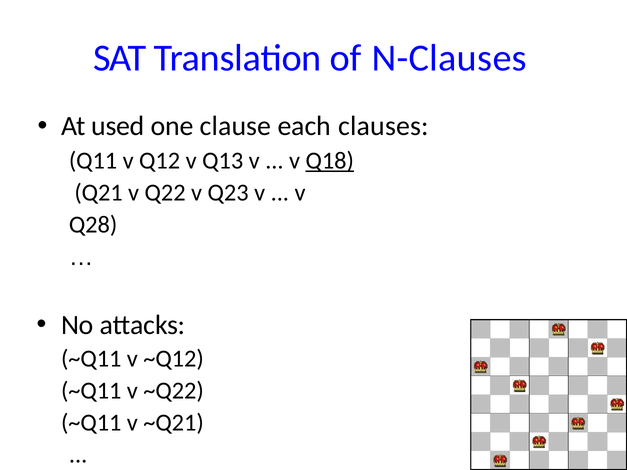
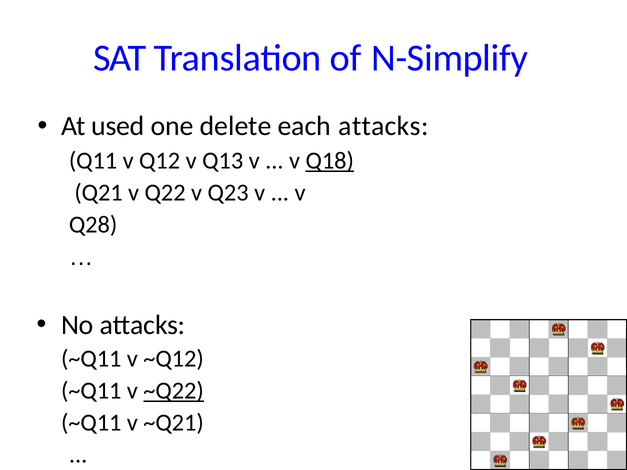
N-Clauses: N-Clauses -> N-Simplify
clause: clause -> delete
each clauses: clauses -> attacks
~Q22 underline: none -> present
